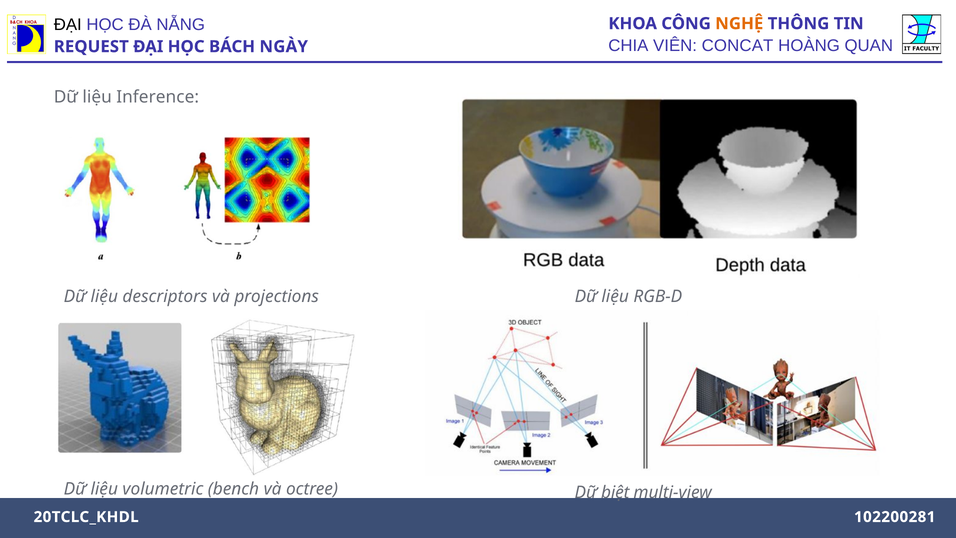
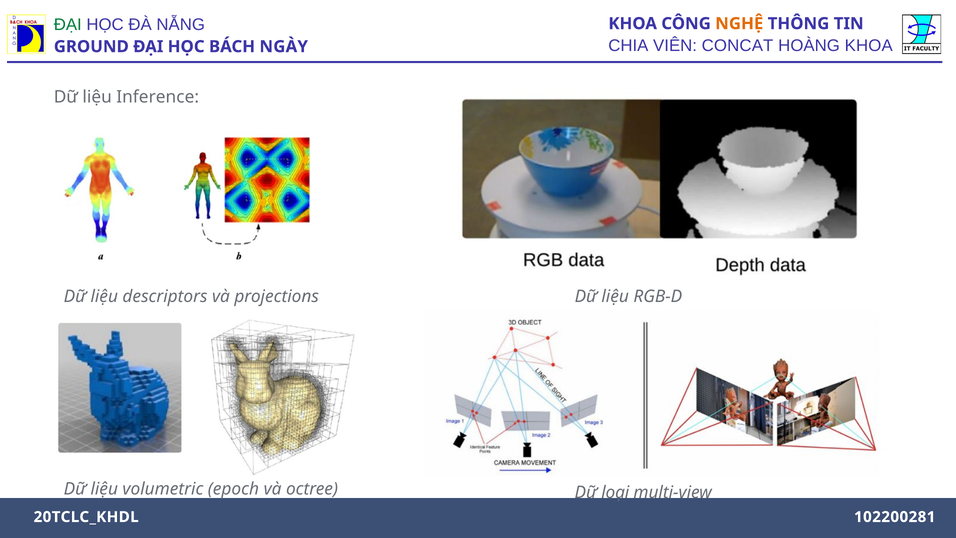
ĐẠI at (68, 25) colour: black -> green
HOÀNG QUAN: QUAN -> KHOA
REQUEST: REQUEST -> GROUND
bench: bench -> epoch
biệt: biệt -> loại
